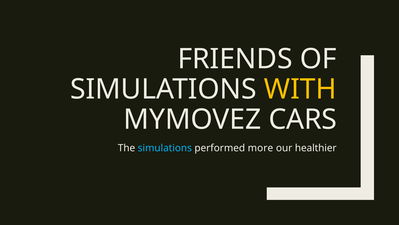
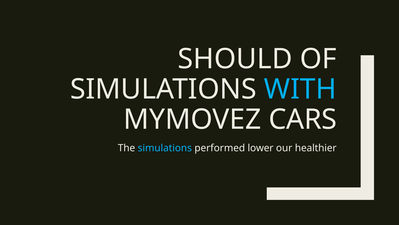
FRIENDS: FRIENDS -> SHOULD
WITH colour: yellow -> light blue
more: more -> lower
